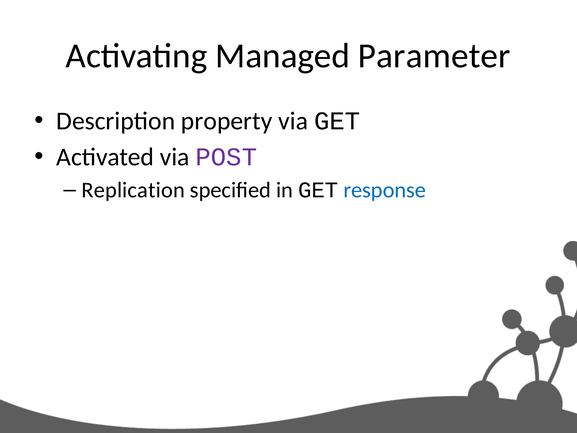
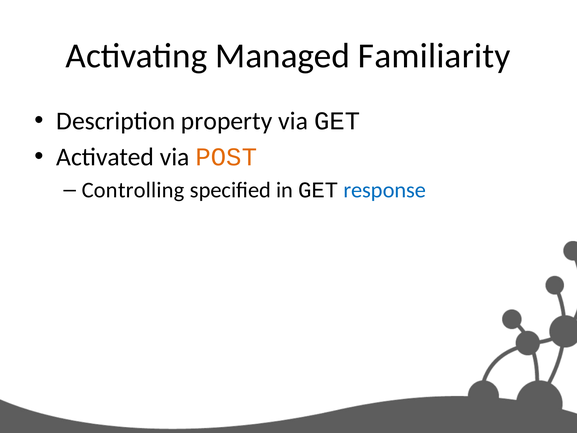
Parameter: Parameter -> Familiarity
POST colour: purple -> orange
Replication: Replication -> Controlling
